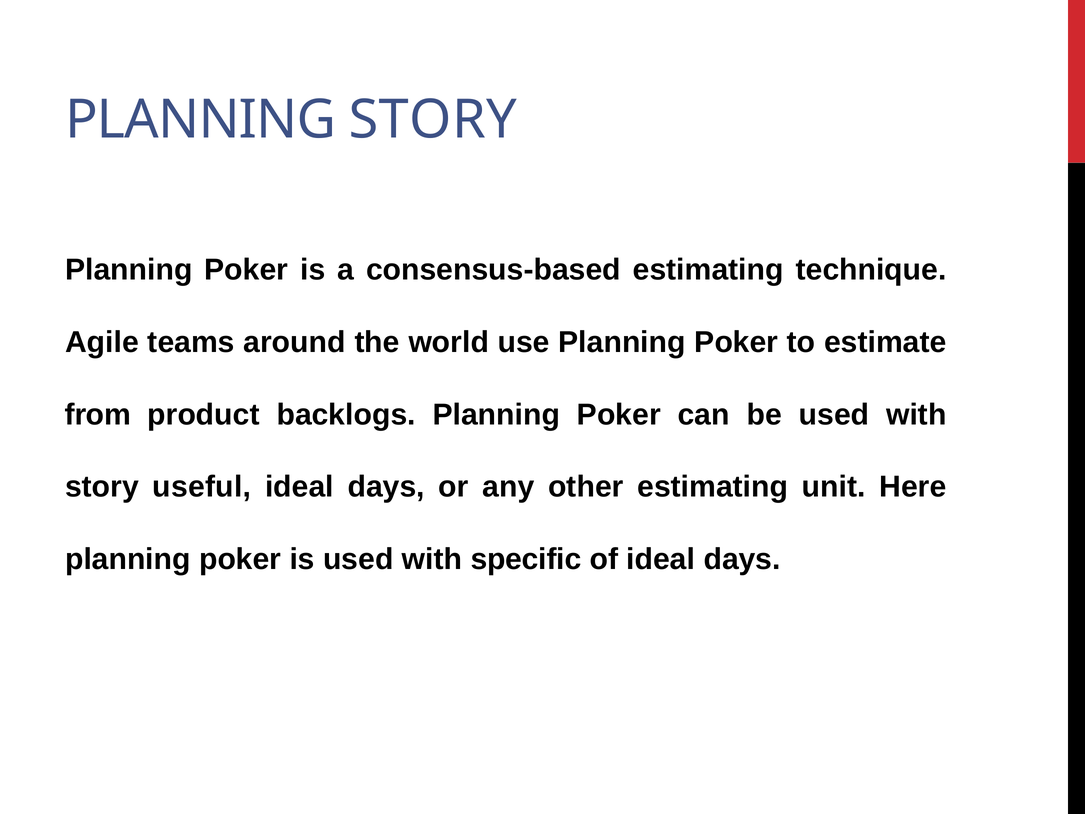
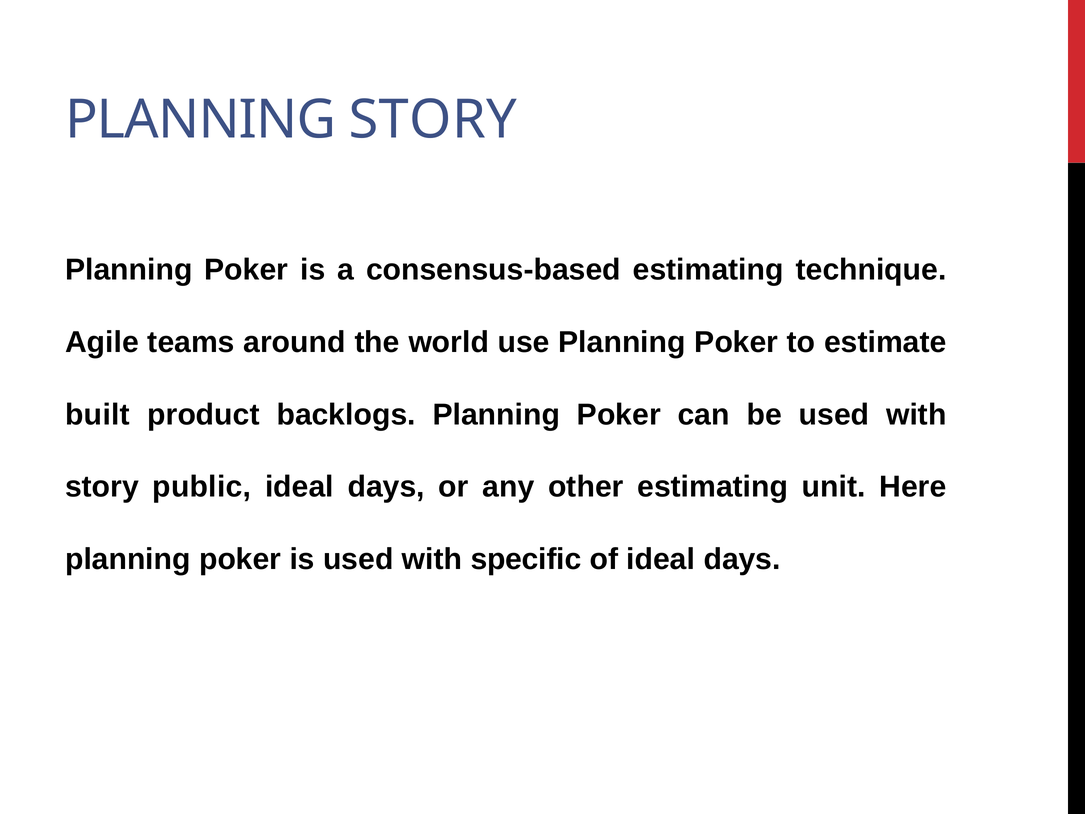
from: from -> built
useful: useful -> public
